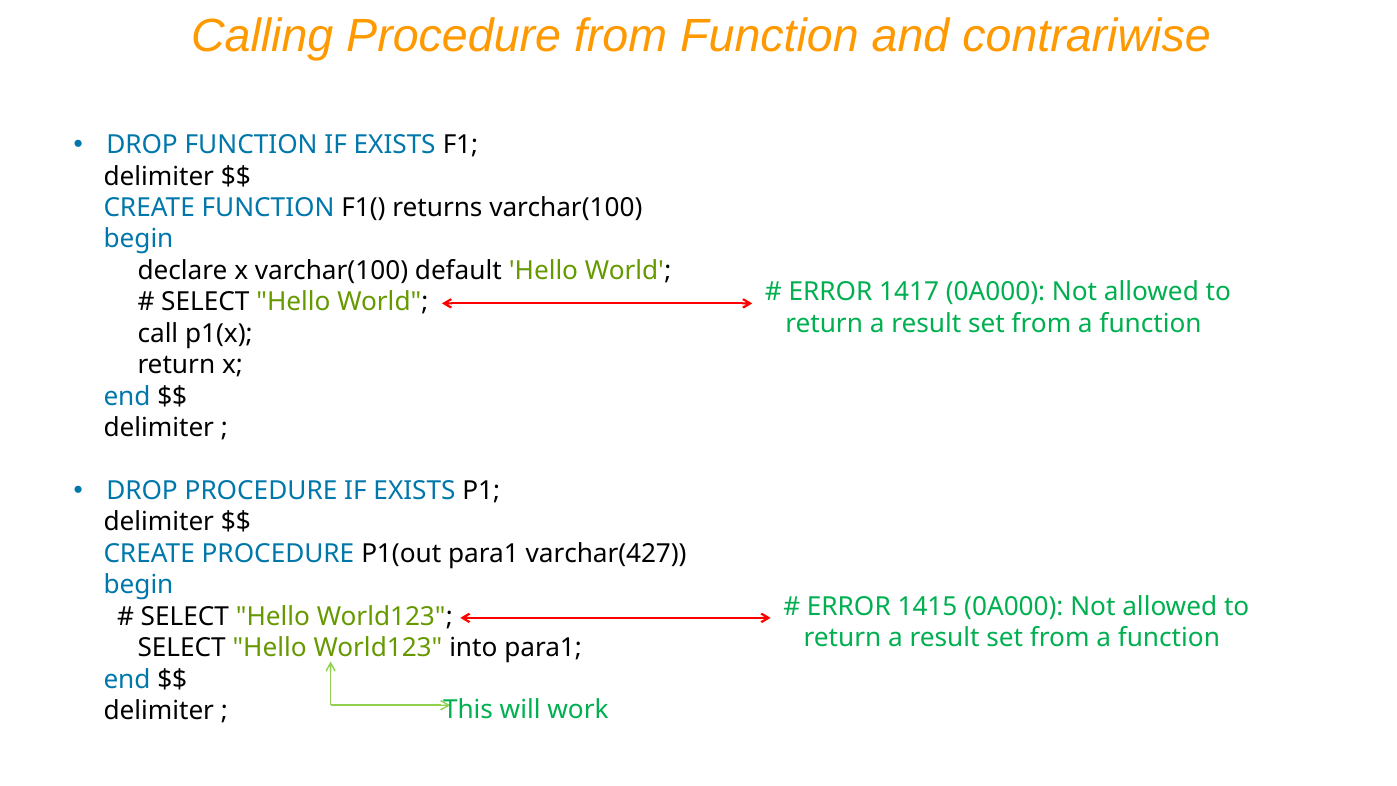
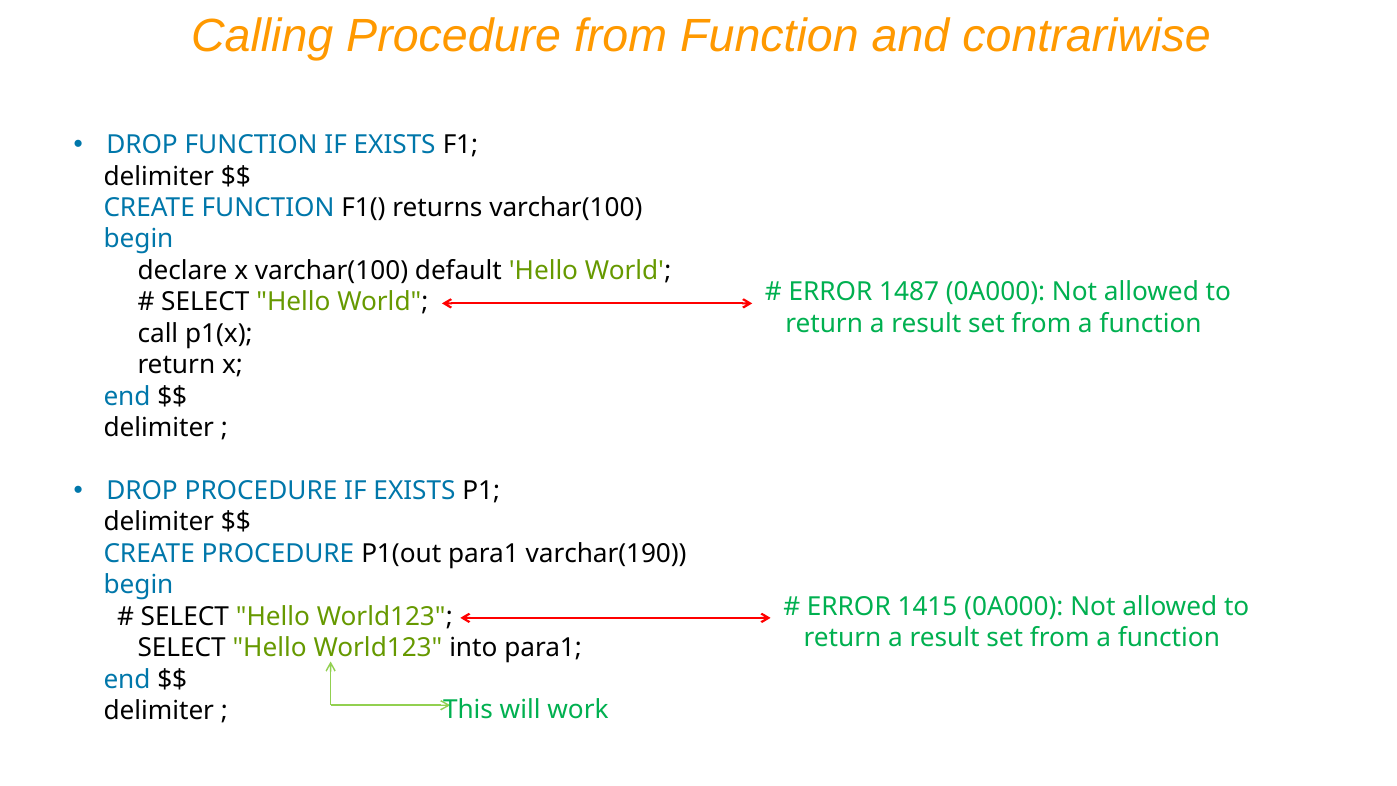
1417: 1417 -> 1487
varchar(427: varchar(427 -> varchar(190
